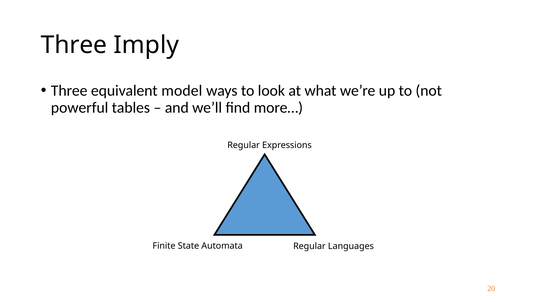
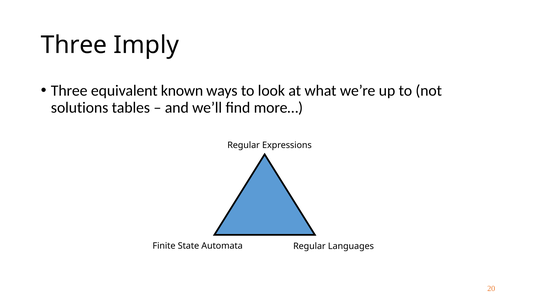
model: model -> known
powerful: powerful -> solutions
